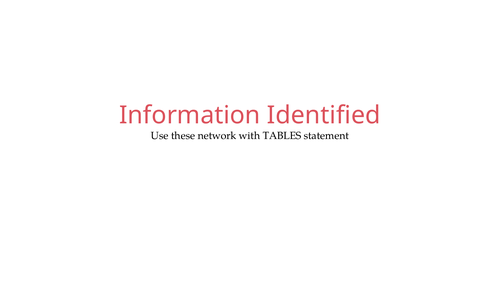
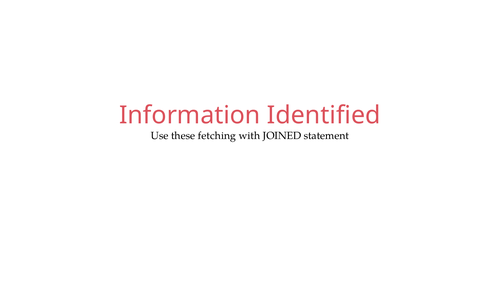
network: network -> fetching
TABLES: TABLES -> JOINED
